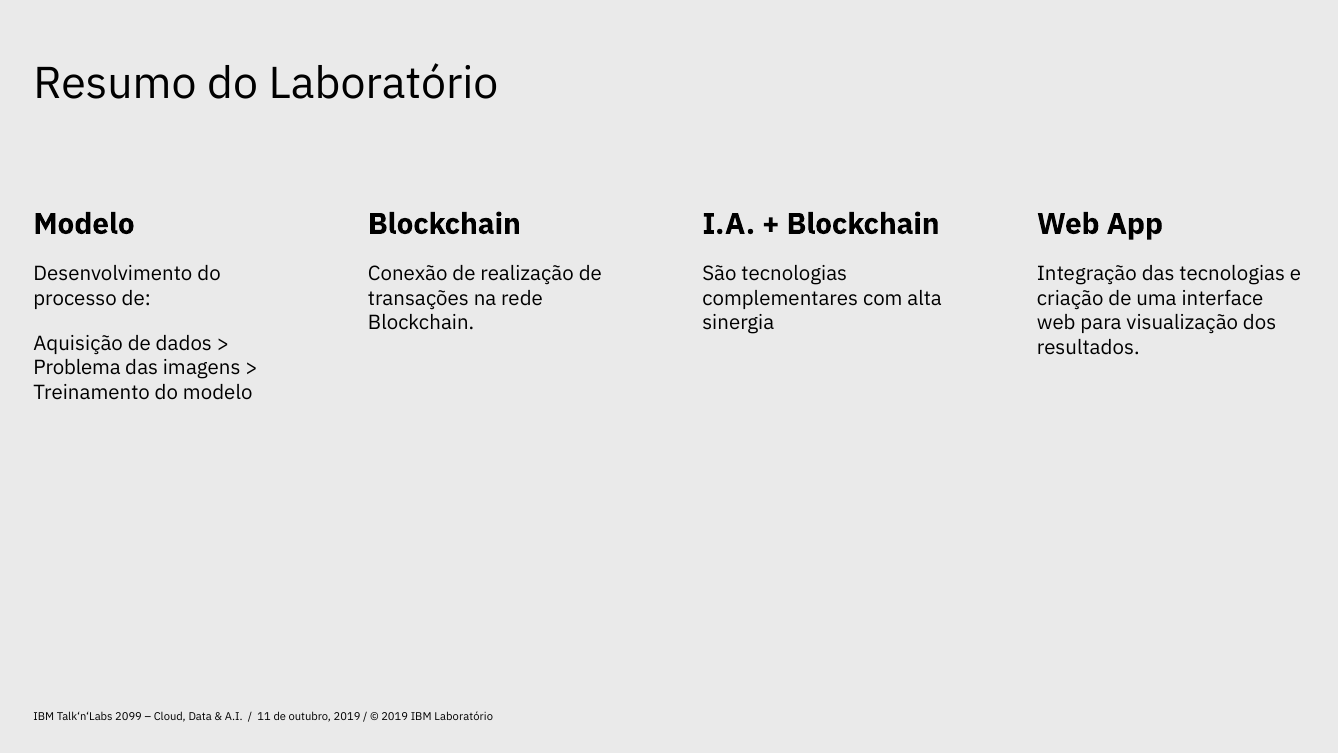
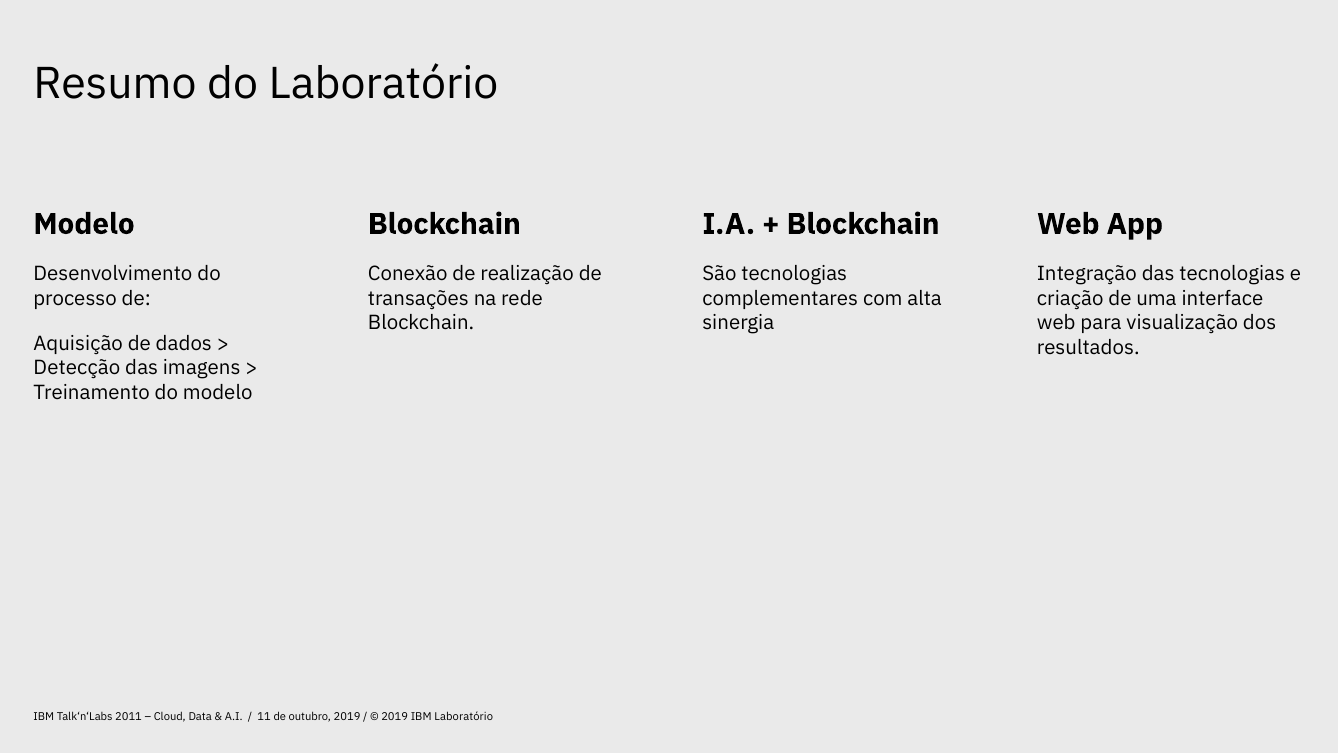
Problema: Problema -> Detecção
2099: 2099 -> 2011
